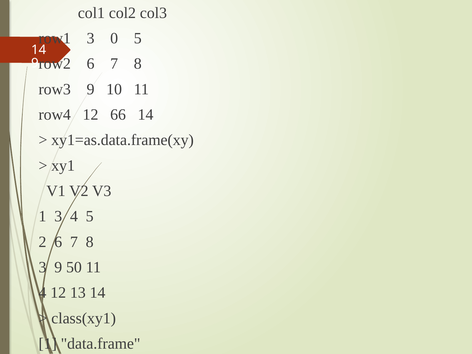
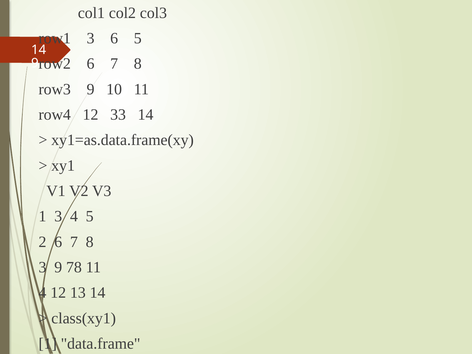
3 0: 0 -> 6
66: 66 -> 33
50: 50 -> 78
